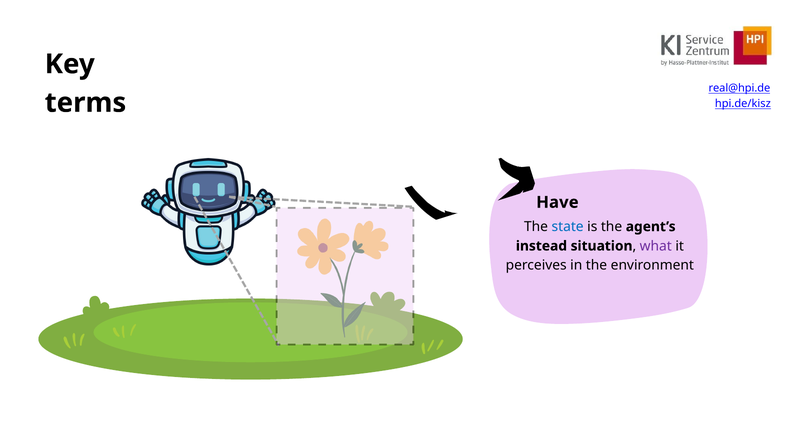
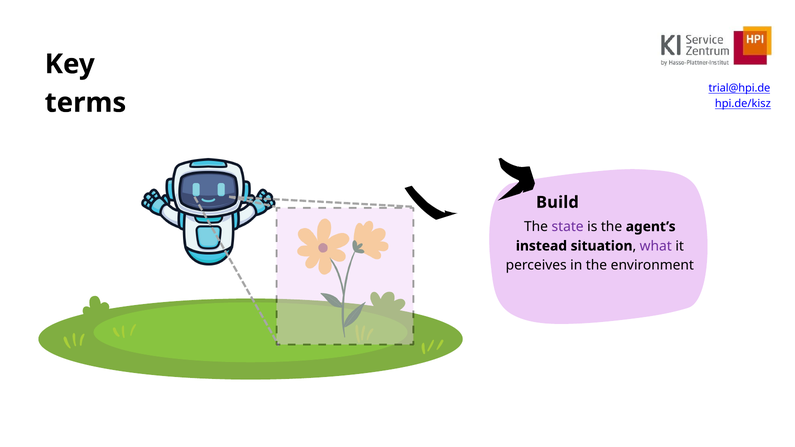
real@hpi.de: real@hpi.de -> trial@hpi.de
Have: Have -> Build
state colour: blue -> purple
